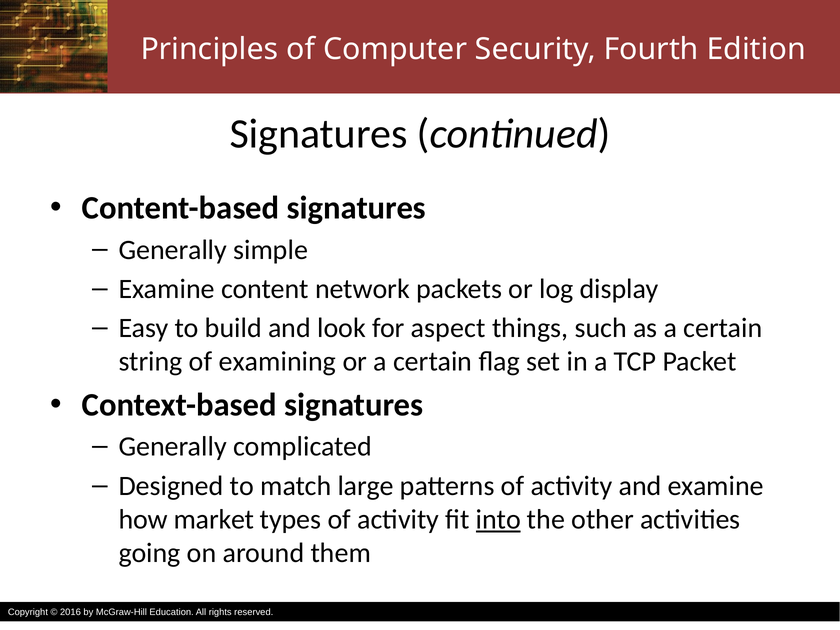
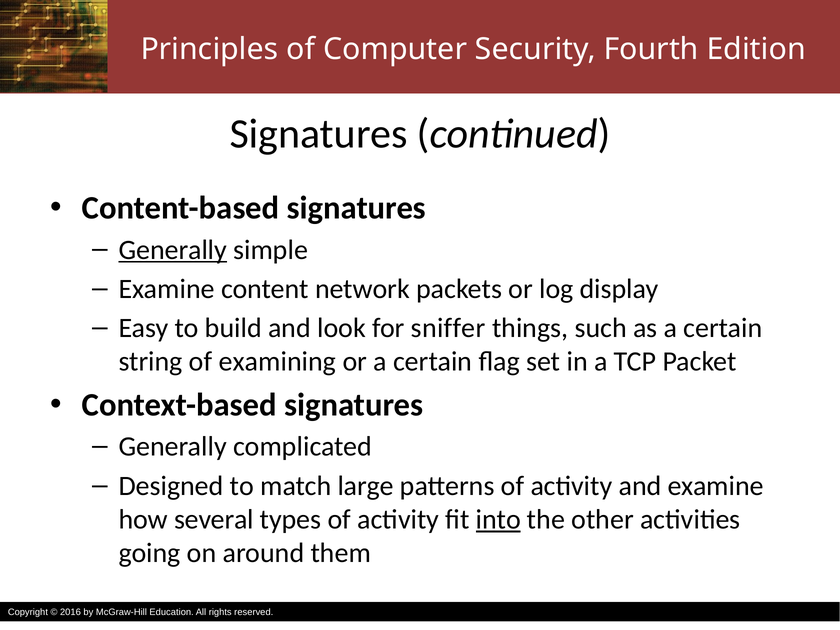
Generally at (173, 250) underline: none -> present
aspect: aspect -> sniffer
market: market -> several
